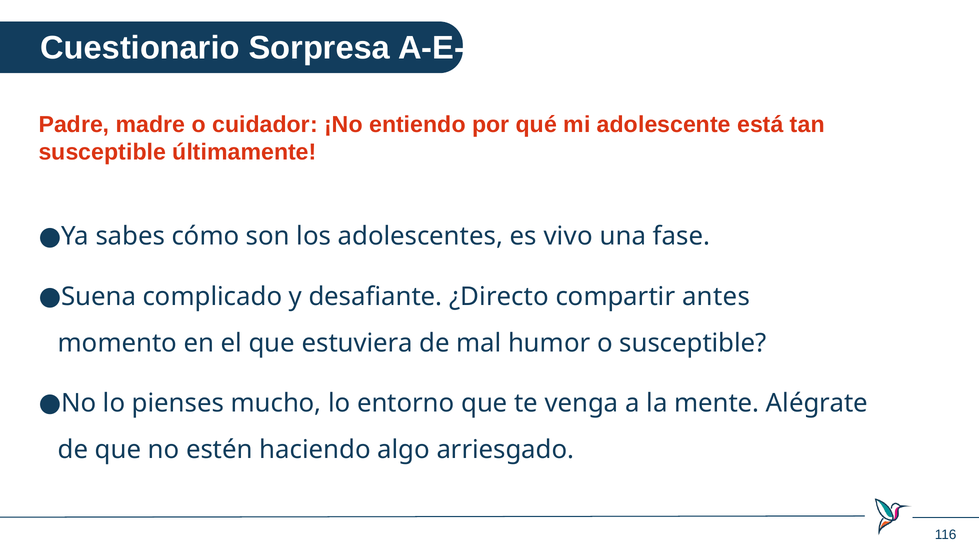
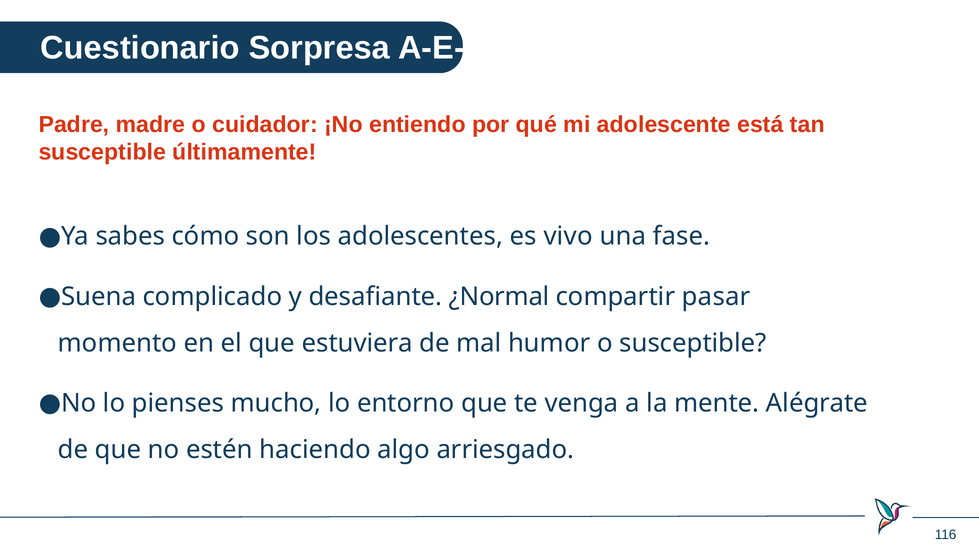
¿Directo: ¿Directo -> ¿Normal
antes: antes -> pasar
